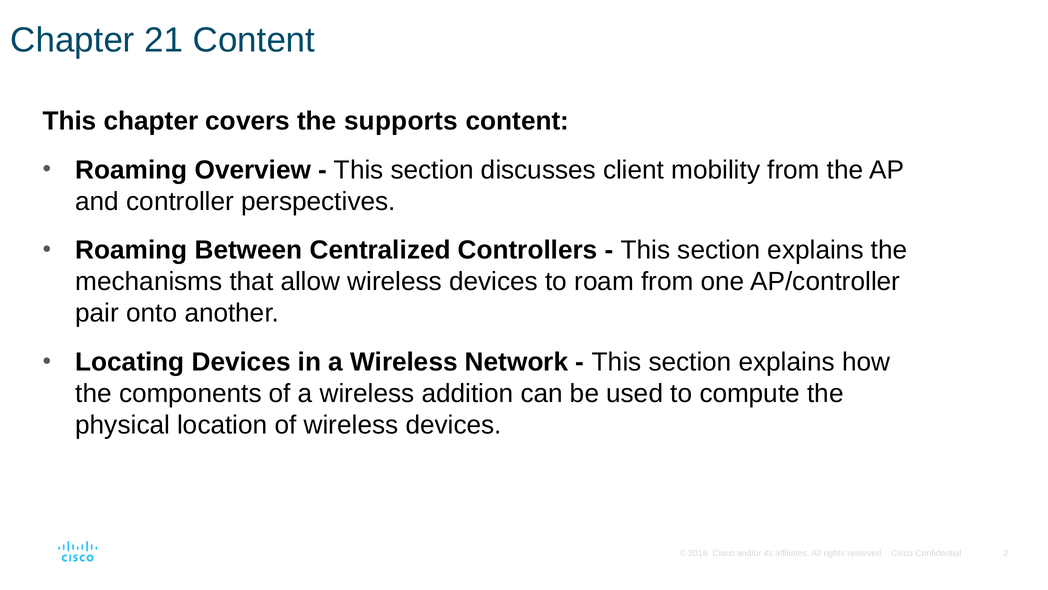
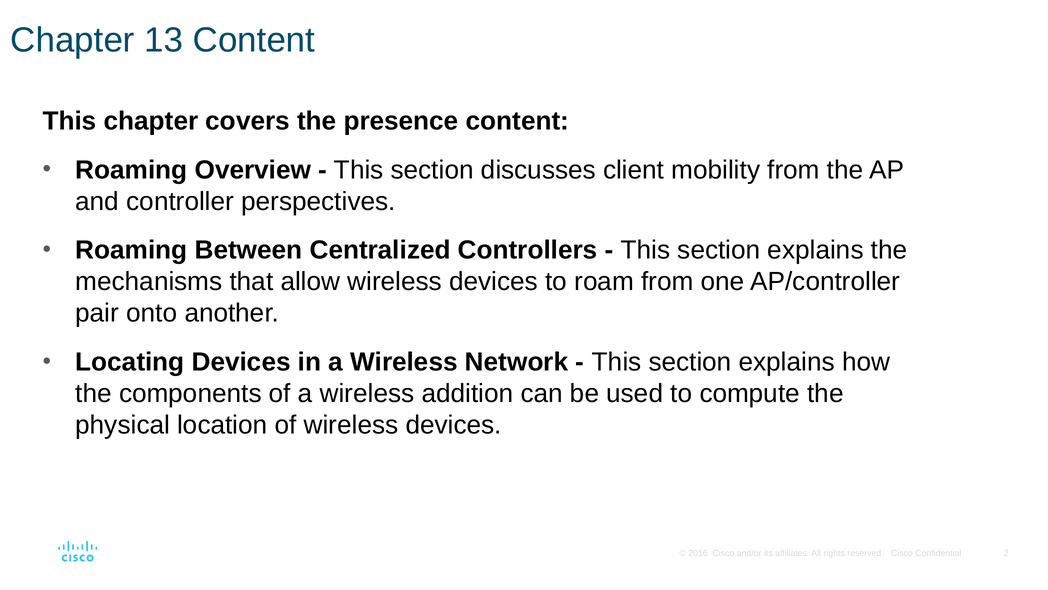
21: 21 -> 13
supports: supports -> presence
